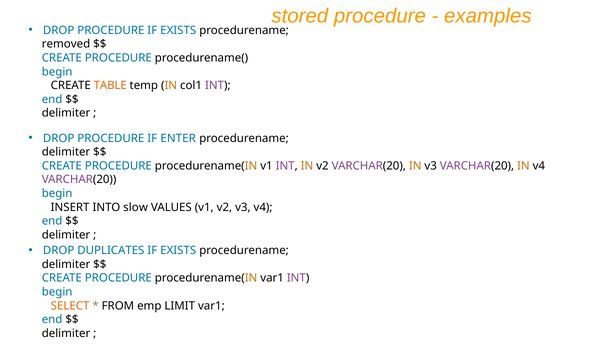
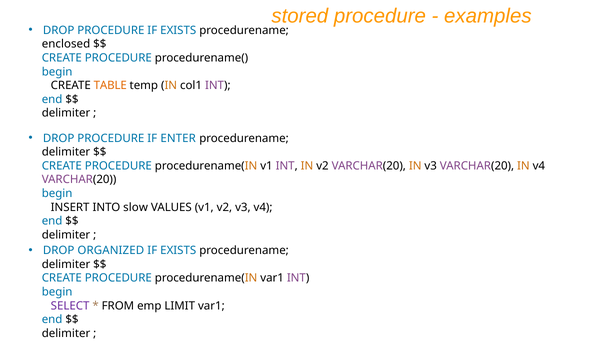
removed: removed -> enclosed
DUPLICATES: DUPLICATES -> ORGANIZED
SELECT colour: orange -> purple
